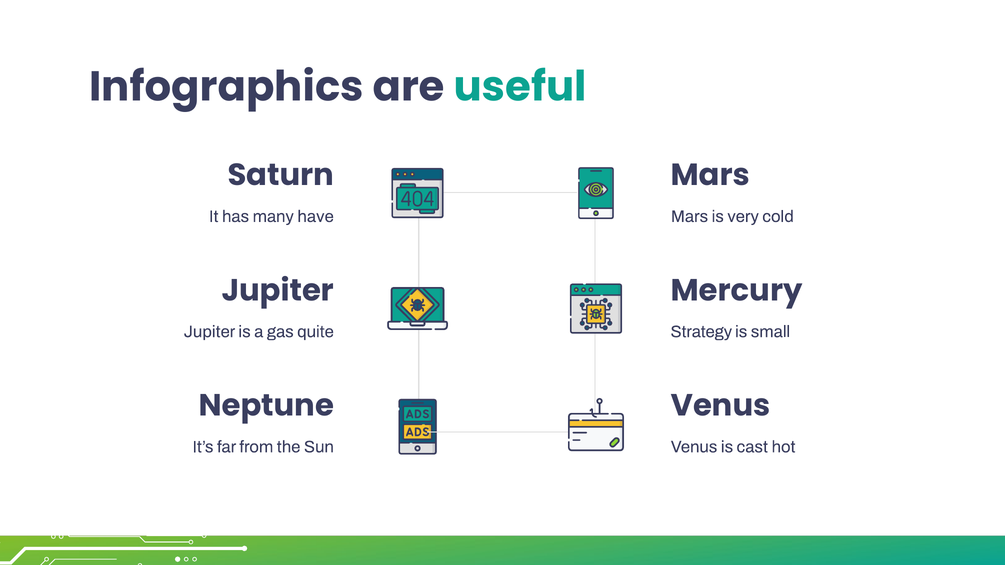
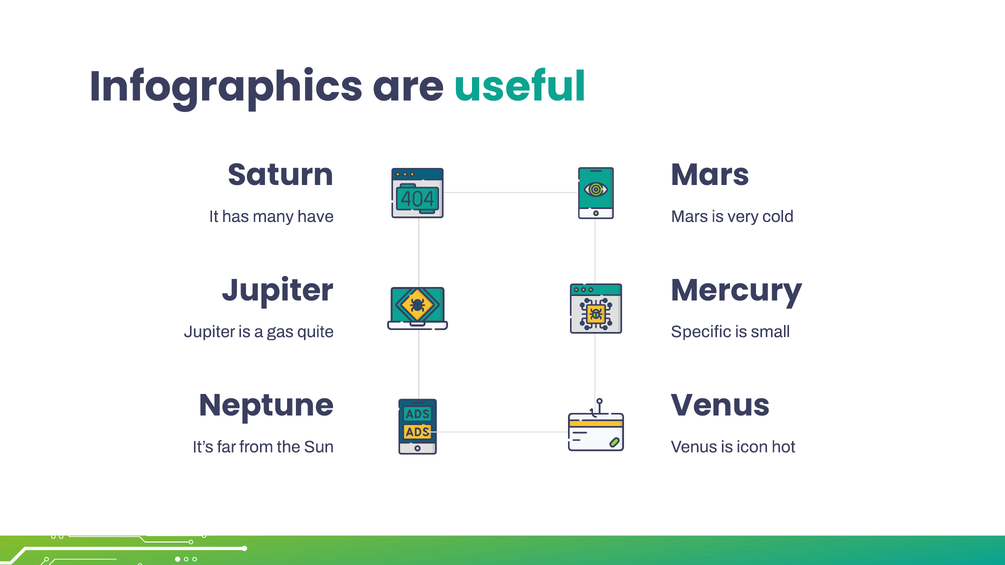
Strategy: Strategy -> Specific
cast: cast -> icon
